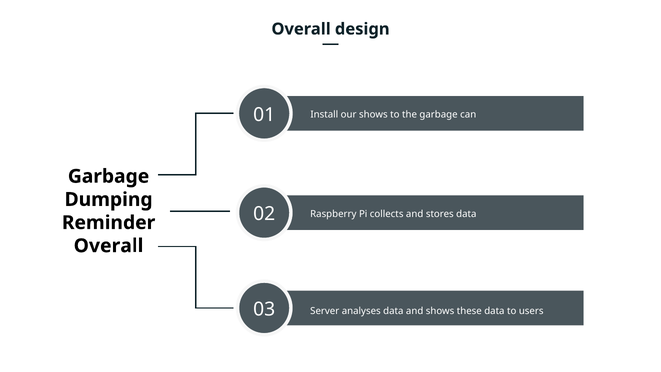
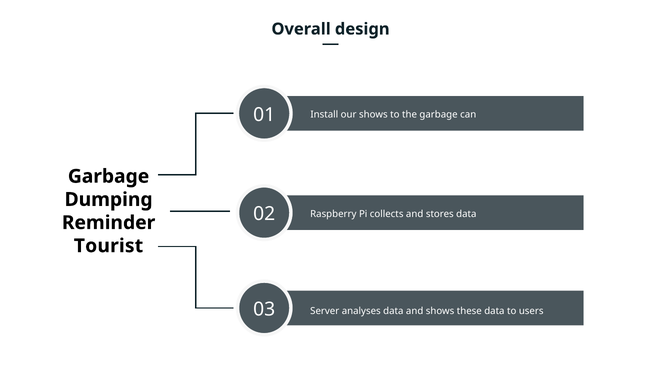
Overall at (109, 246): Overall -> Tourist
